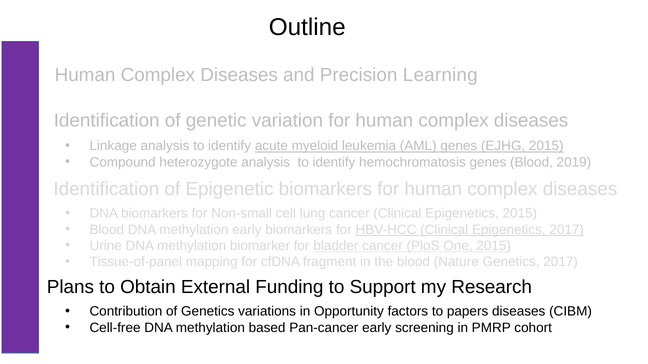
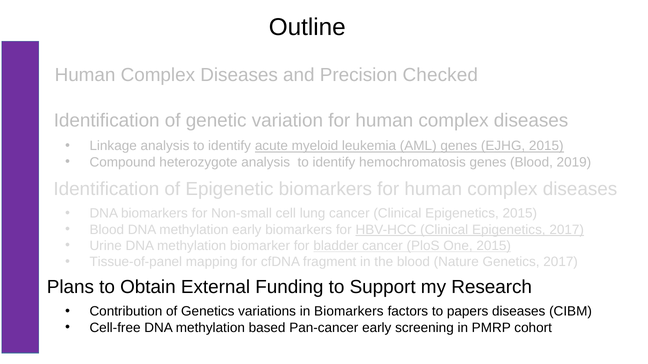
Learning: Learning -> Checked
in Opportunity: Opportunity -> Biomarkers
